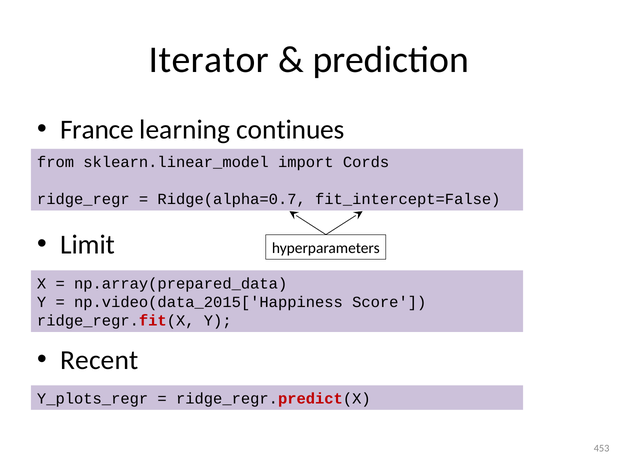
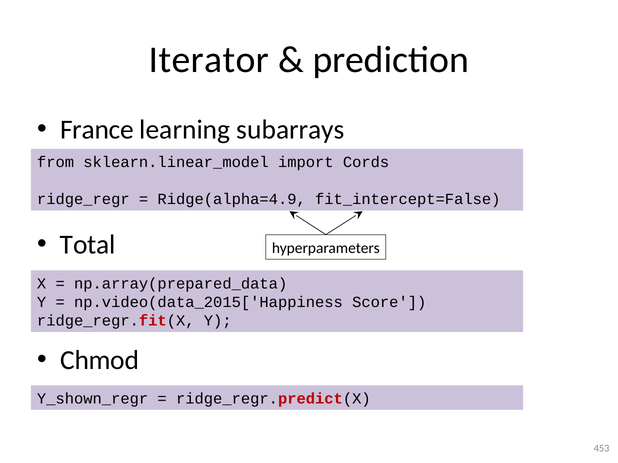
continues: continues -> subarrays
Ridge(alpha=0.7: Ridge(alpha=0.7 -> Ridge(alpha=4.9
Limit: Limit -> Total
Recent: Recent -> Chmod
Y_plots_regr: Y_plots_regr -> Y_shown_regr
